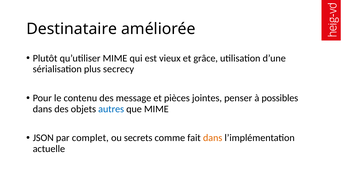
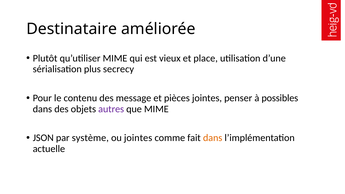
grâce: grâce -> place
autres colour: blue -> purple
complet: complet -> système
ou secrets: secrets -> jointes
